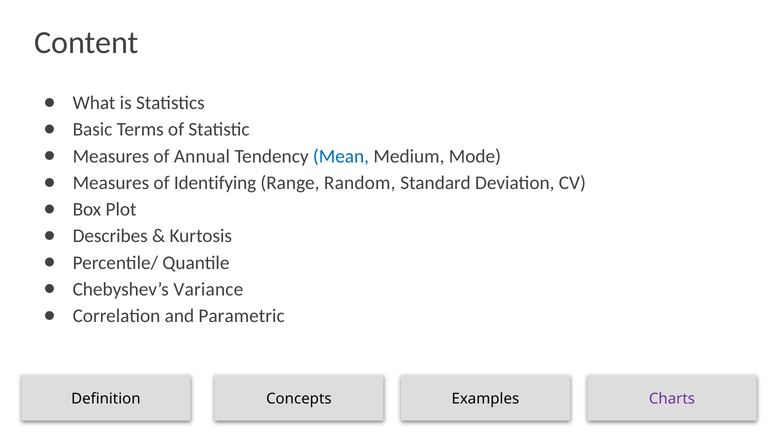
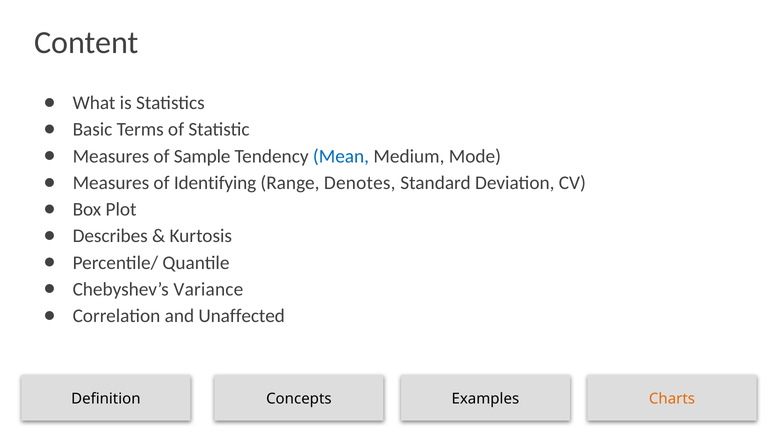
Annual: Annual -> Sample
Random: Random -> Denotes
Parametric: Parametric -> Unaffected
Charts colour: purple -> orange
